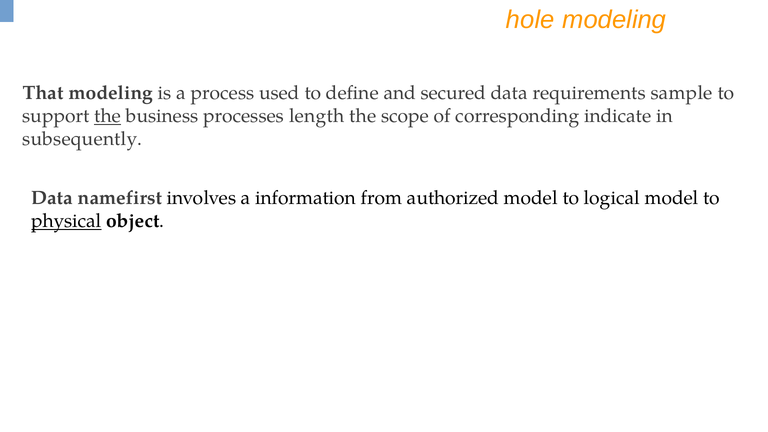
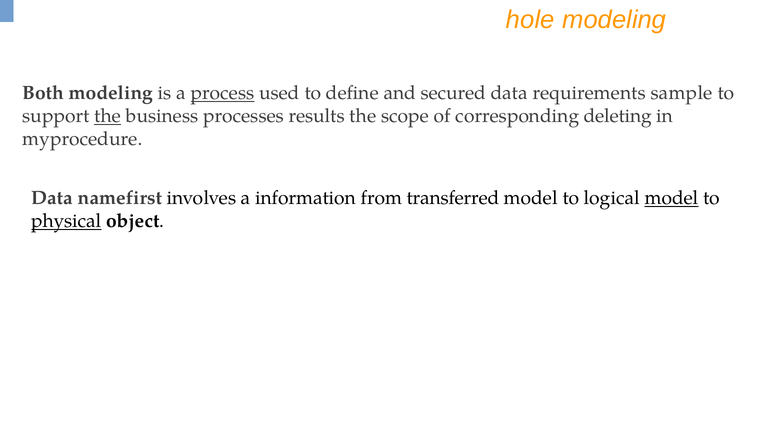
That: That -> Both
process underline: none -> present
length: length -> results
indicate: indicate -> deleting
subsequently: subsequently -> myprocedure
authorized: authorized -> transferred
model at (672, 198) underline: none -> present
